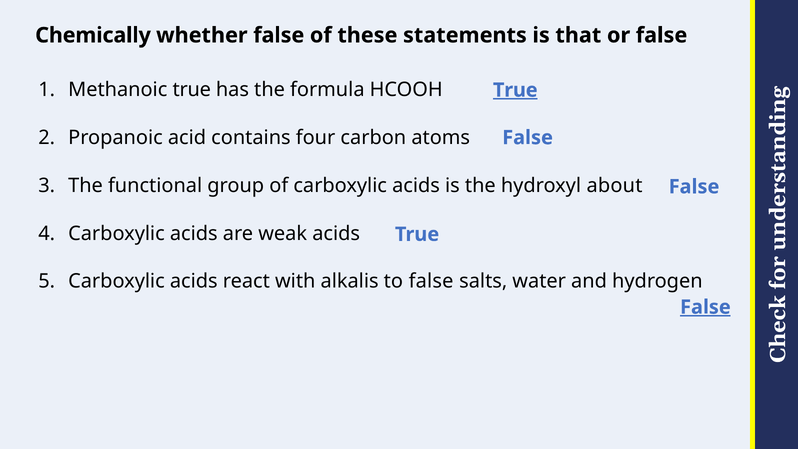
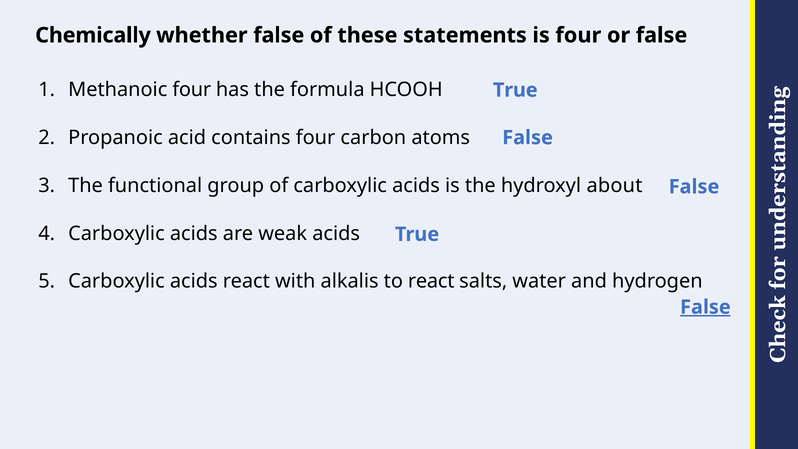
is that: that -> four
Methanoic true: true -> four
True at (515, 90) underline: present -> none
to false: false -> react
